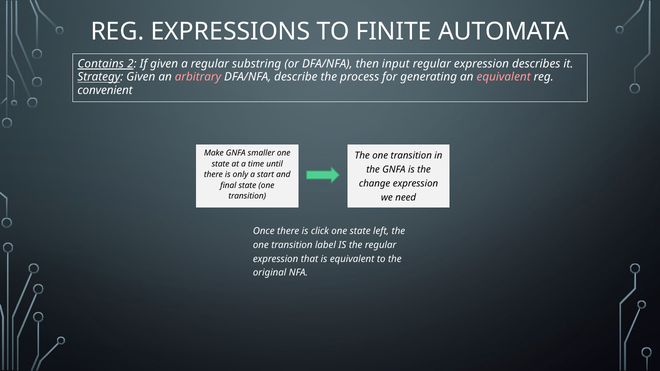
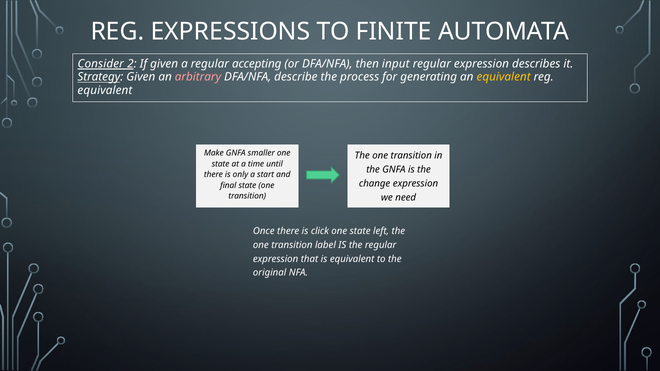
Contains: Contains -> Consider
substring: substring -> accepting
equivalent at (504, 77) colour: pink -> yellow
convenient at (105, 91): convenient -> equivalent
